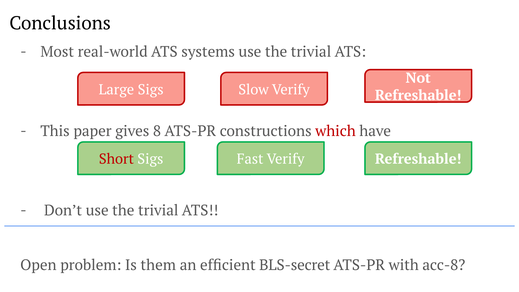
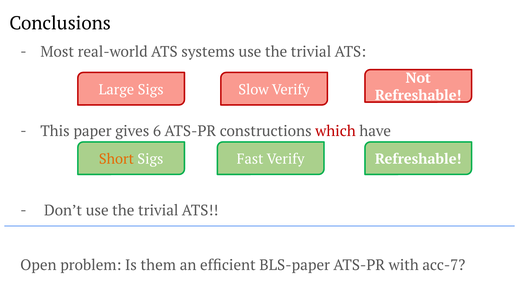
8: 8 -> 6
Short colour: red -> orange
BLS-secret: BLS-secret -> BLS-paper
acc-8: acc-8 -> acc-7
